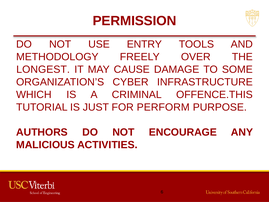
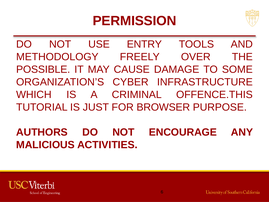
LONGEST: LONGEST -> POSSIBLE
PERFORM: PERFORM -> BROWSER
